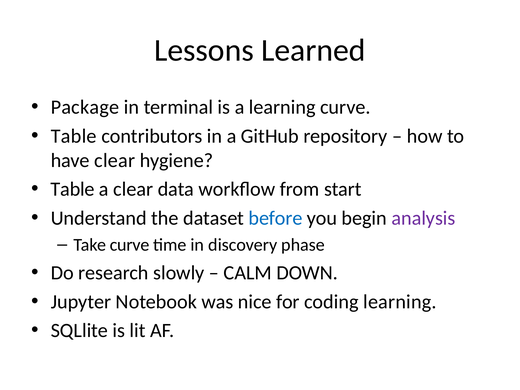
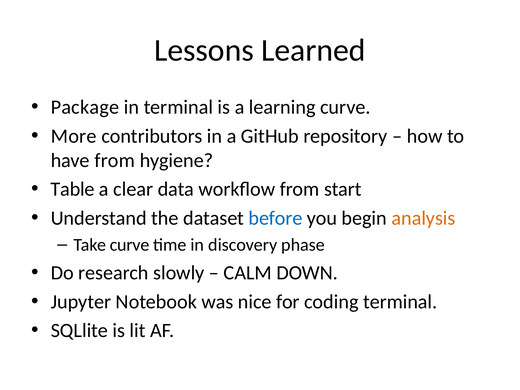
Table at (74, 136): Table -> More
have clear: clear -> from
analysis colour: purple -> orange
coding learning: learning -> terminal
